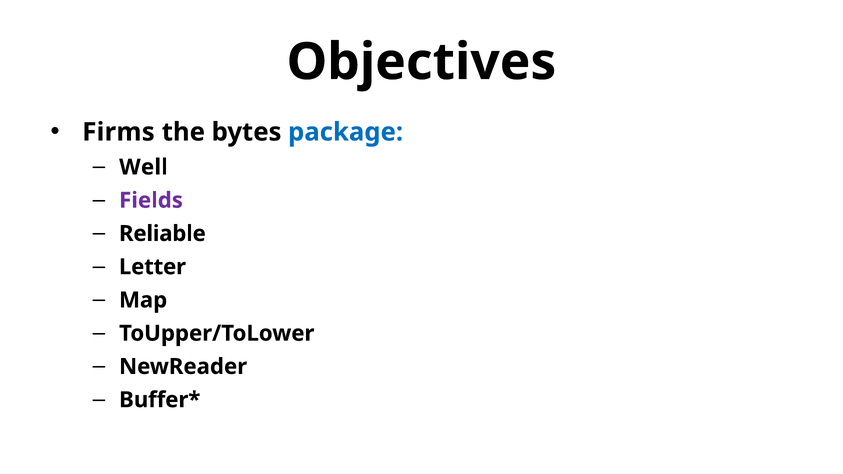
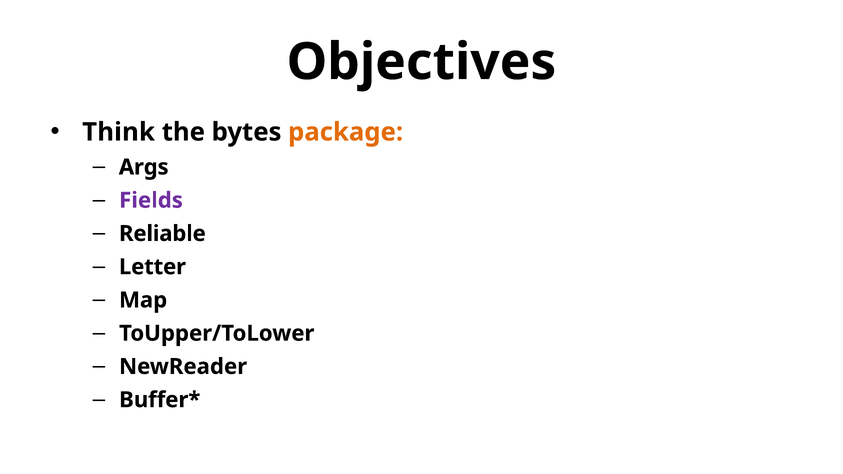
Firms: Firms -> Think
package colour: blue -> orange
Well: Well -> Args
